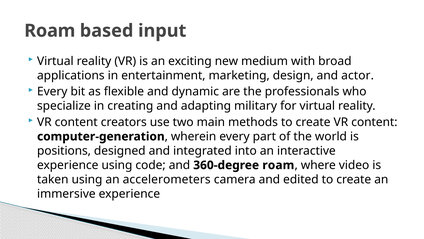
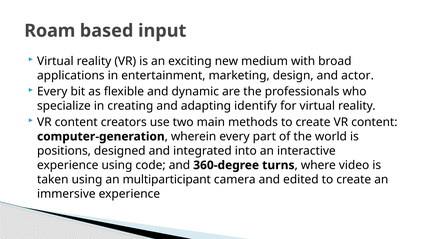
military: military -> identify
360-degree roam: roam -> turns
accelerometers: accelerometers -> multiparticipant
